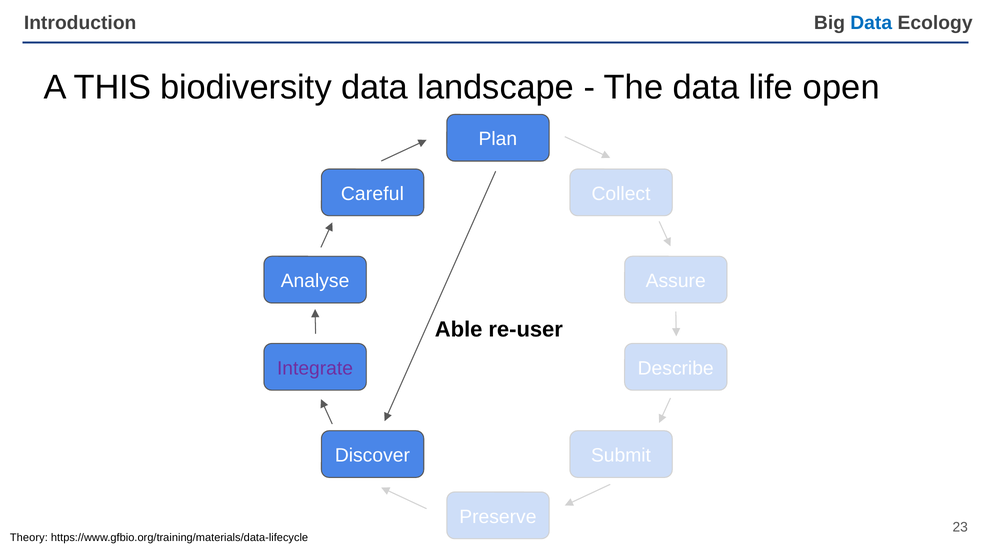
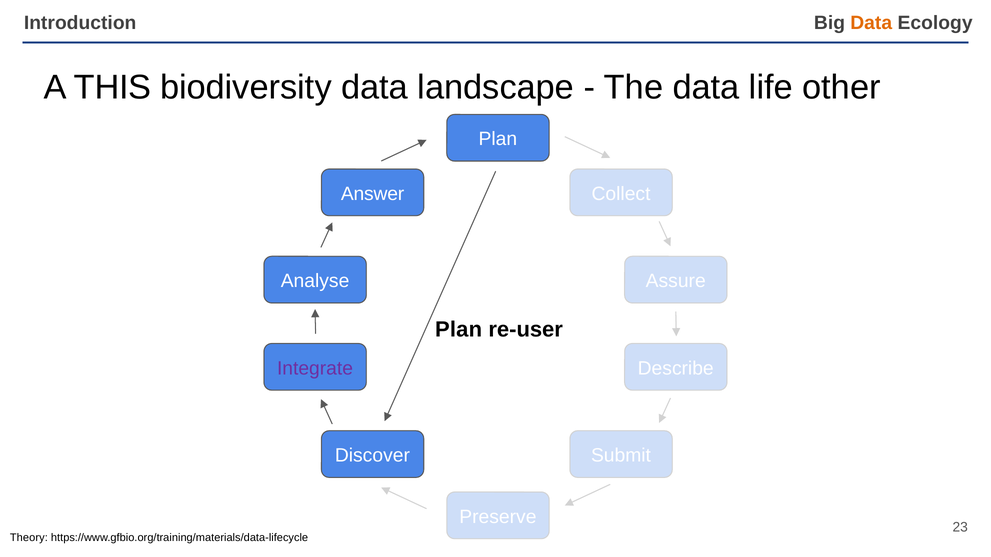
Data at (871, 23) colour: blue -> orange
open: open -> other
Careful: Careful -> Answer
Able at (459, 330): Able -> Plan
